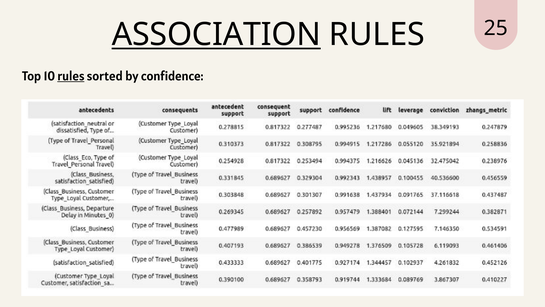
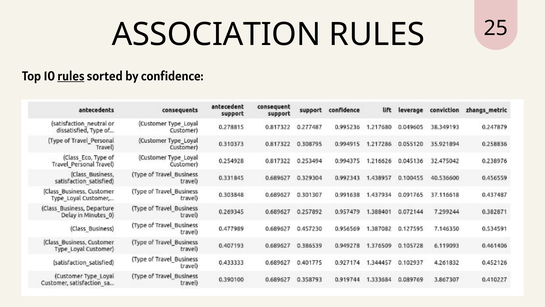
ASSOCIATION underline: present -> none
